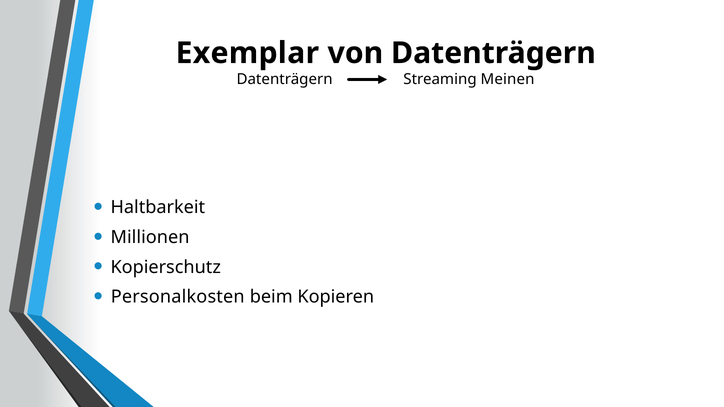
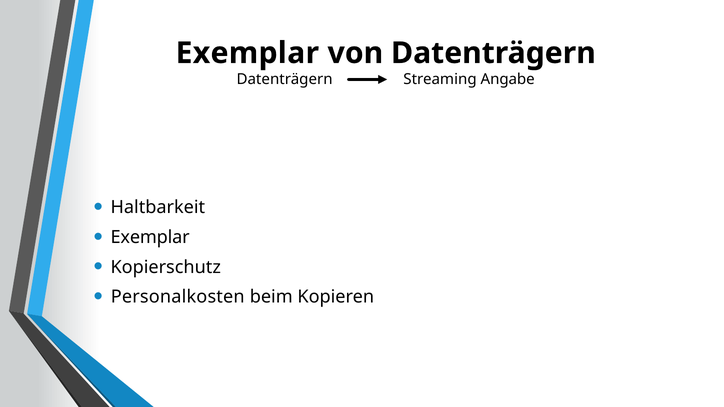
Meinen: Meinen -> Angabe
Millionen at (150, 237): Millionen -> Exemplar
